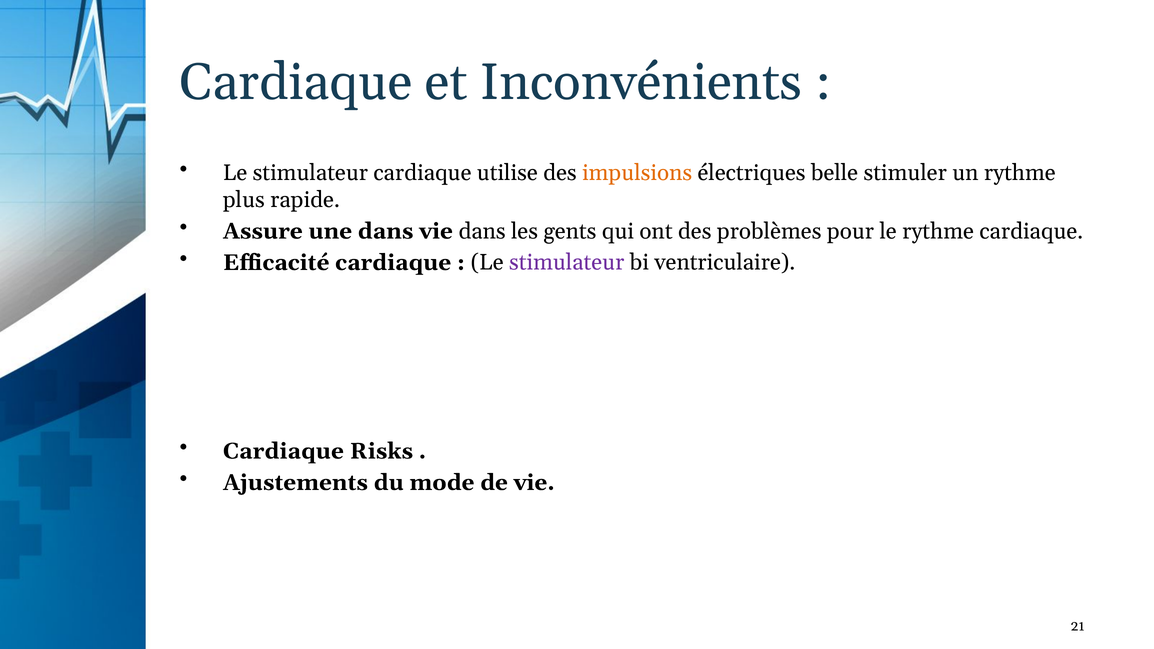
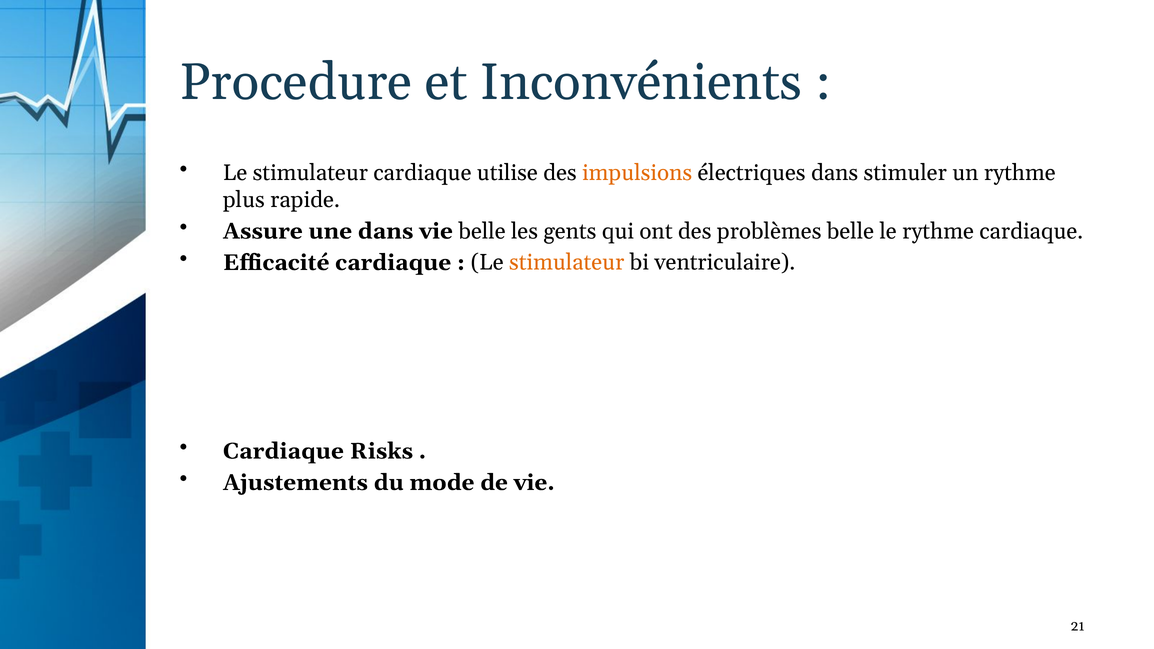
Cardiaque at (296, 82): Cardiaque -> Procedure
électriques belle: belle -> dans
vie dans: dans -> belle
problèmes pour: pour -> belle
stimulateur at (567, 263) colour: purple -> orange
